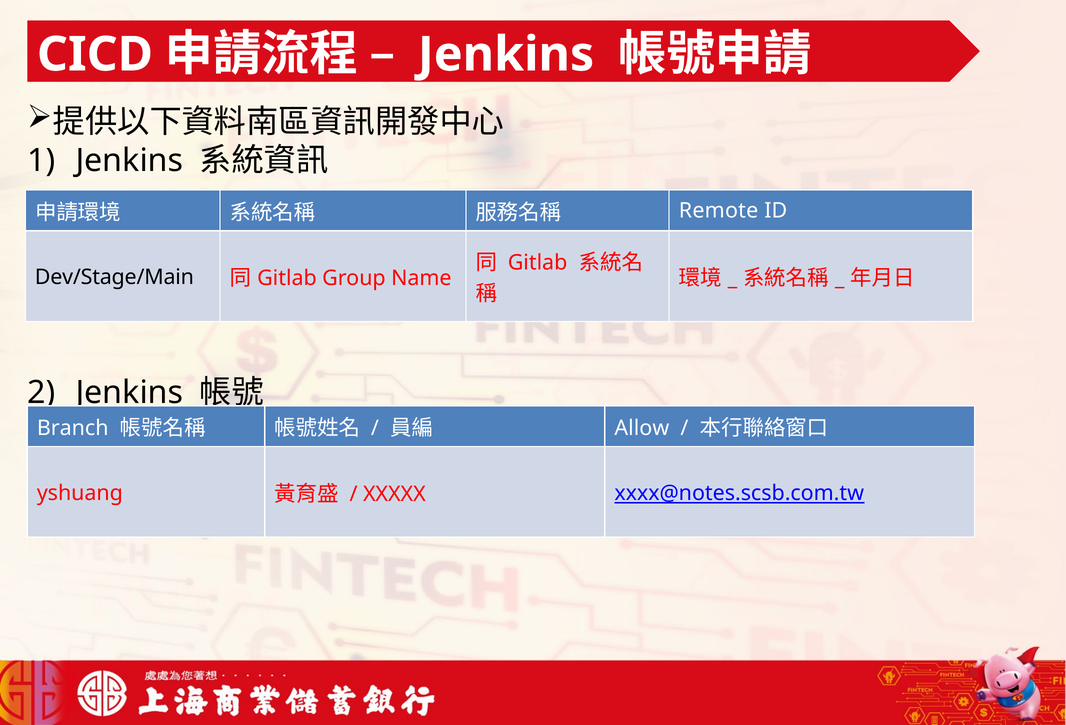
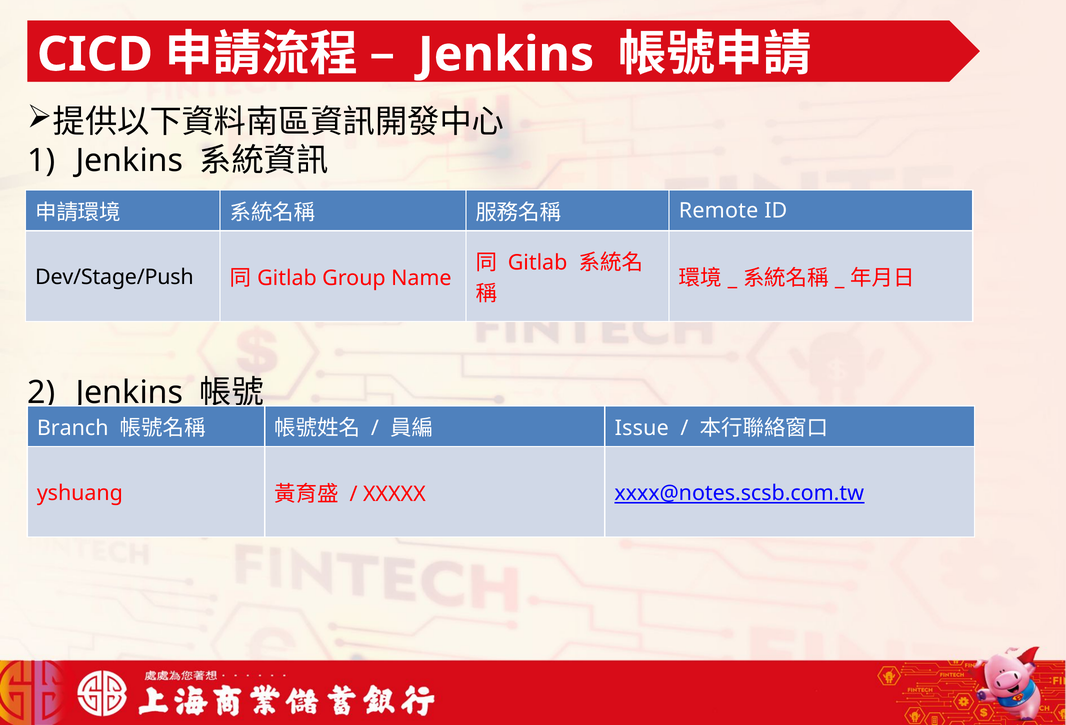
Dev/Stage/Main: Dev/Stage/Main -> Dev/Stage/Push
Allow: Allow -> Issue
